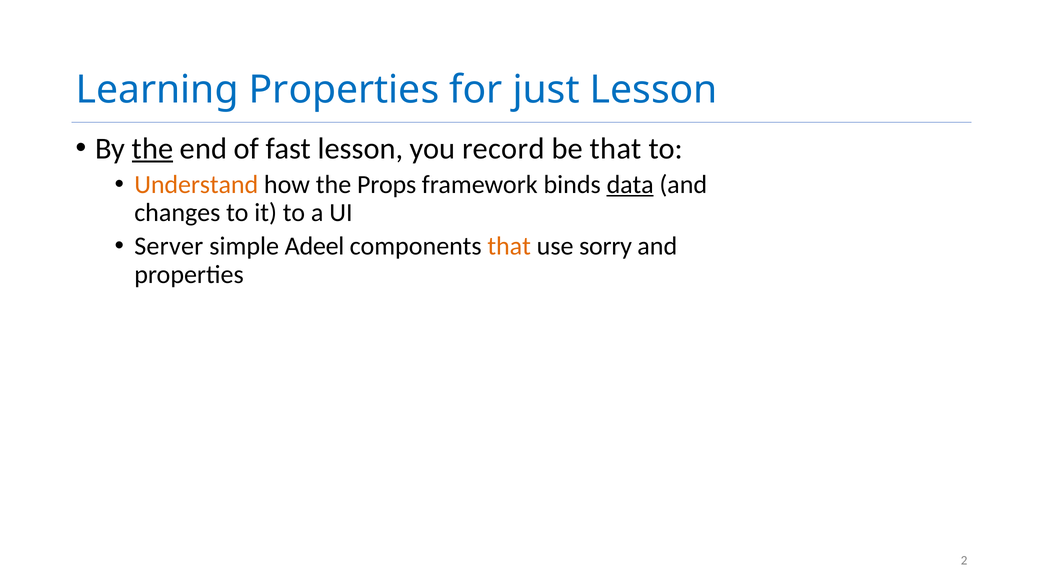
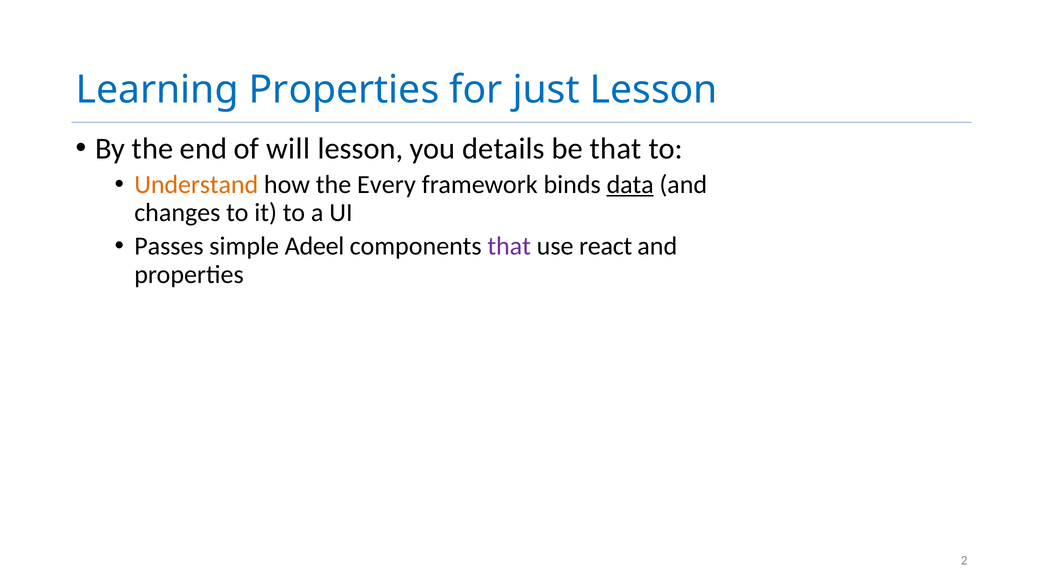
the at (153, 148) underline: present -> none
fast: fast -> will
record: record -> details
Props: Props -> Every
Server: Server -> Passes
that at (509, 246) colour: orange -> purple
sorry: sorry -> react
